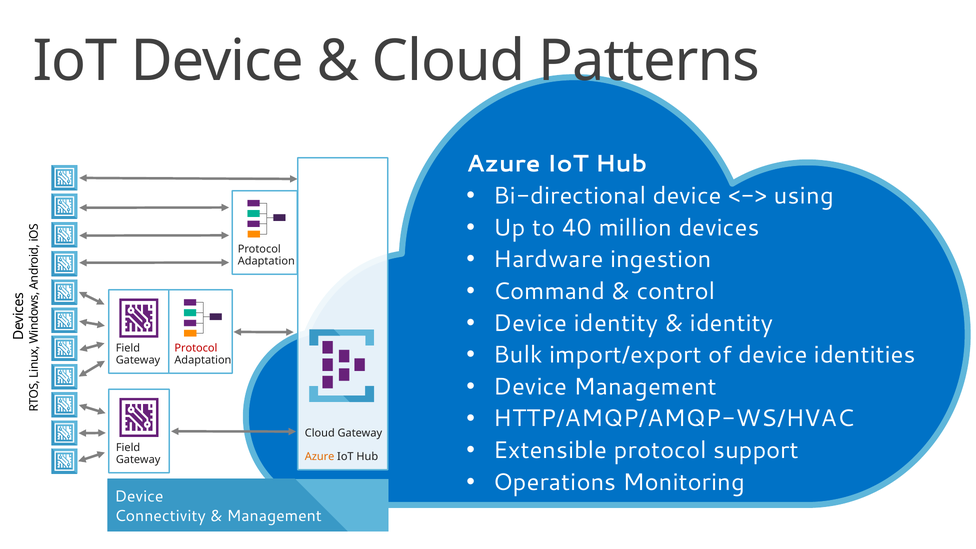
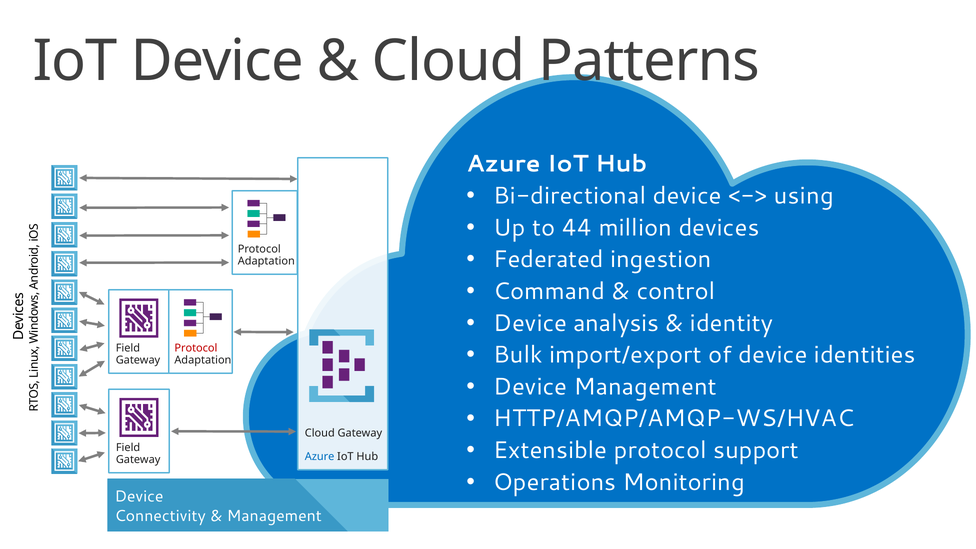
40: 40 -> 44
Hardware: Hardware -> Federated
Device identity: identity -> analysis
Azure at (320, 457) colour: orange -> blue
